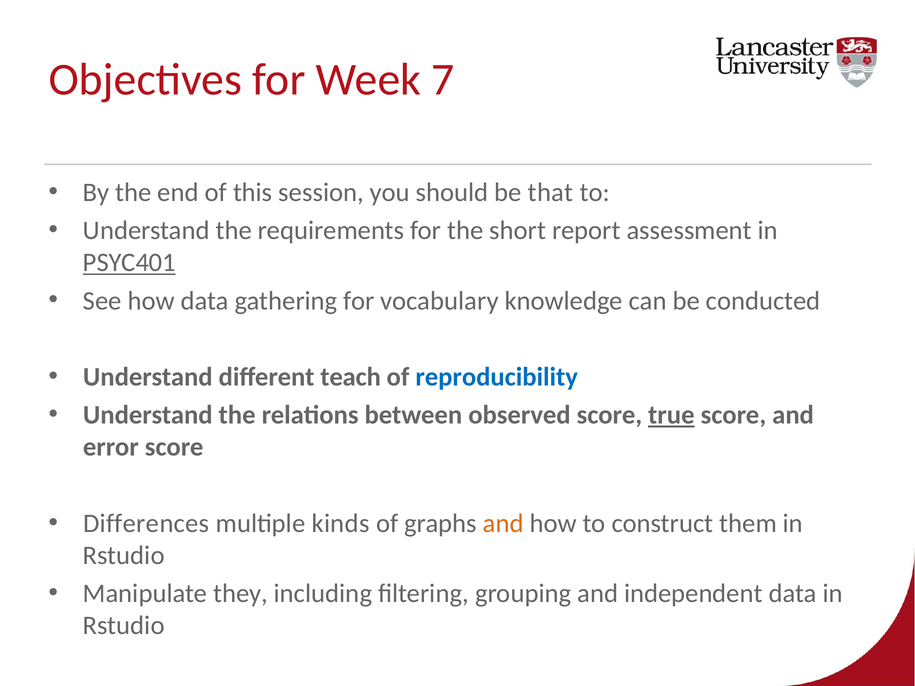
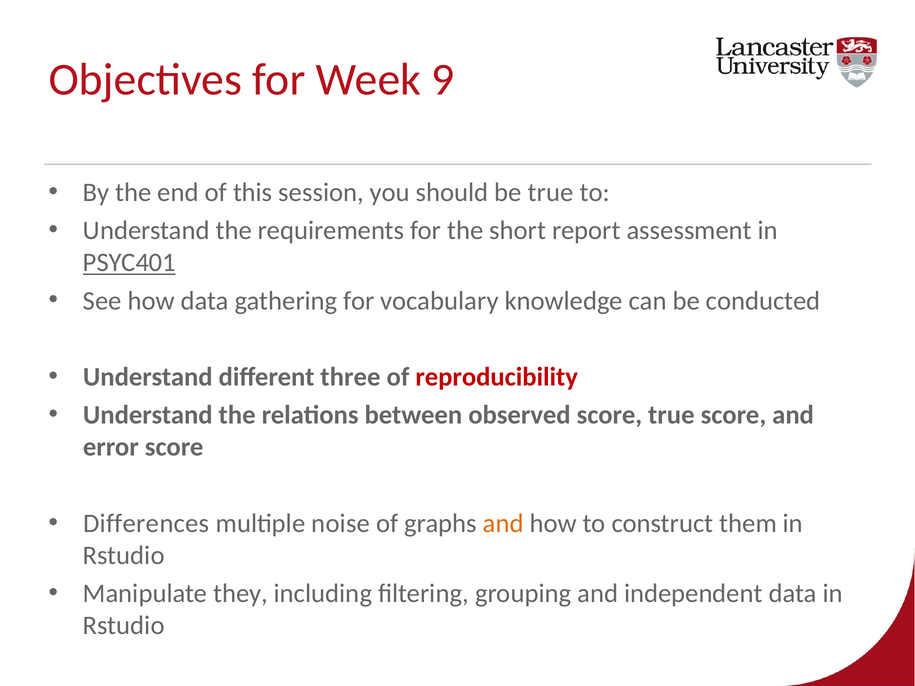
7: 7 -> 9
be that: that -> true
teach: teach -> three
reproducibility colour: blue -> red
true at (671, 415) underline: present -> none
kinds: kinds -> noise
